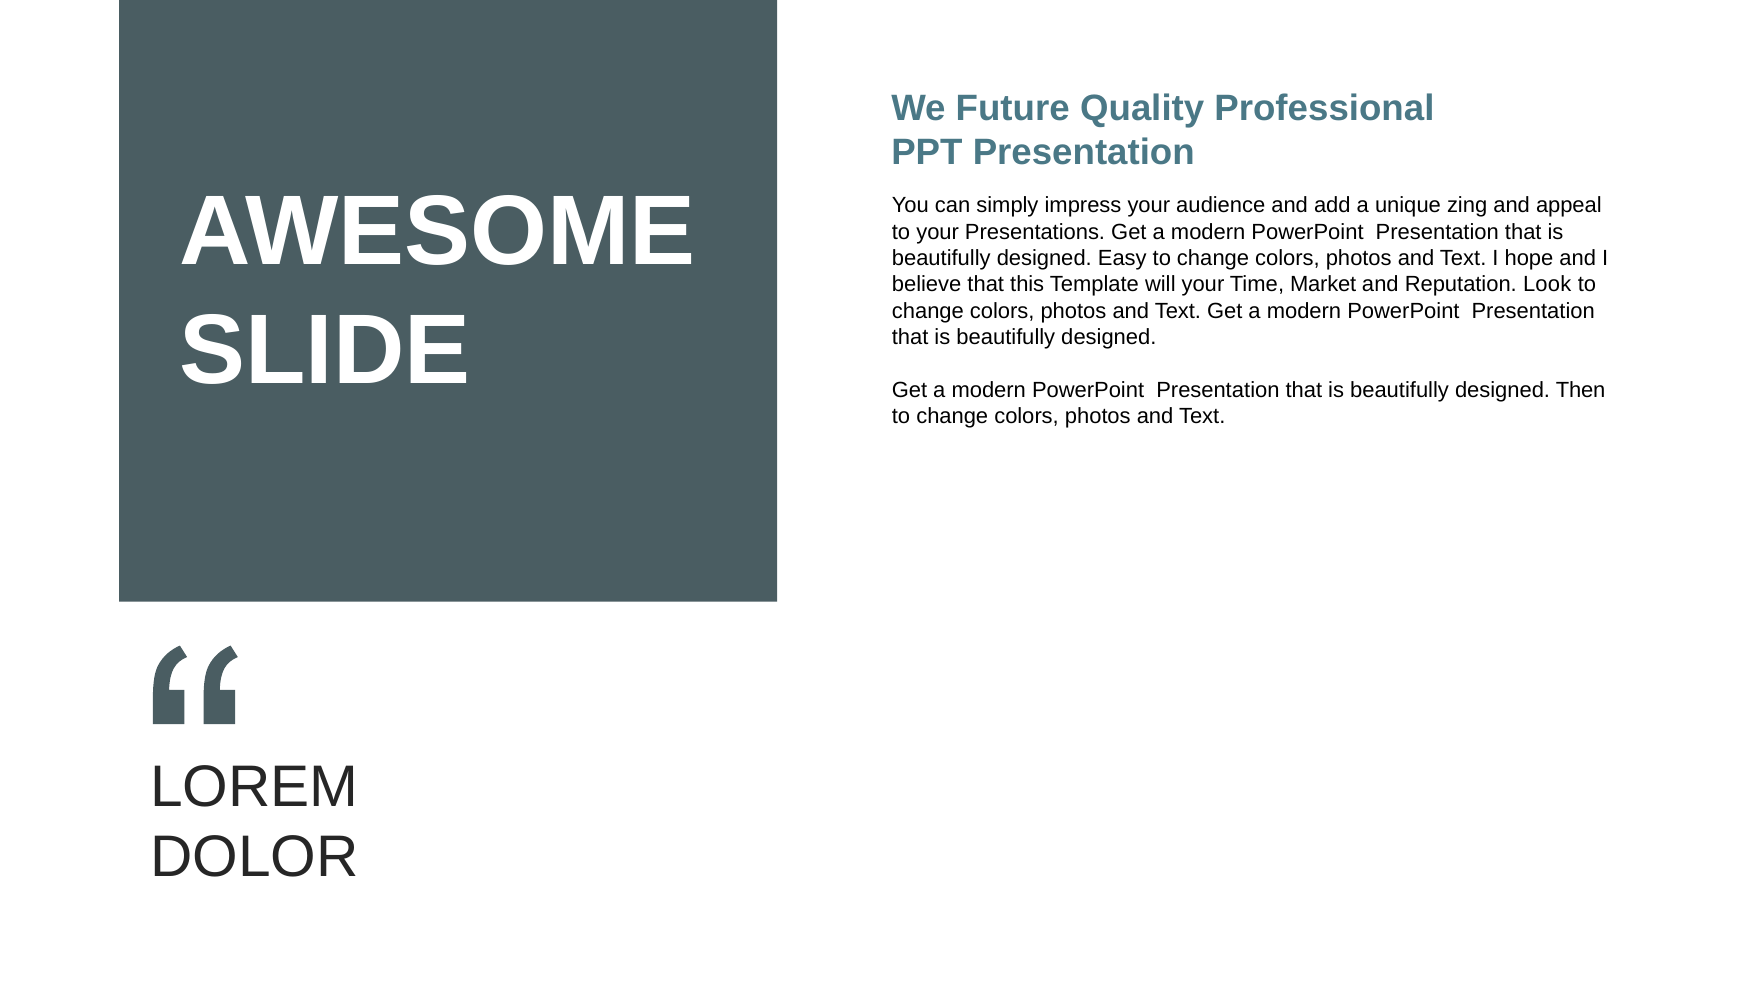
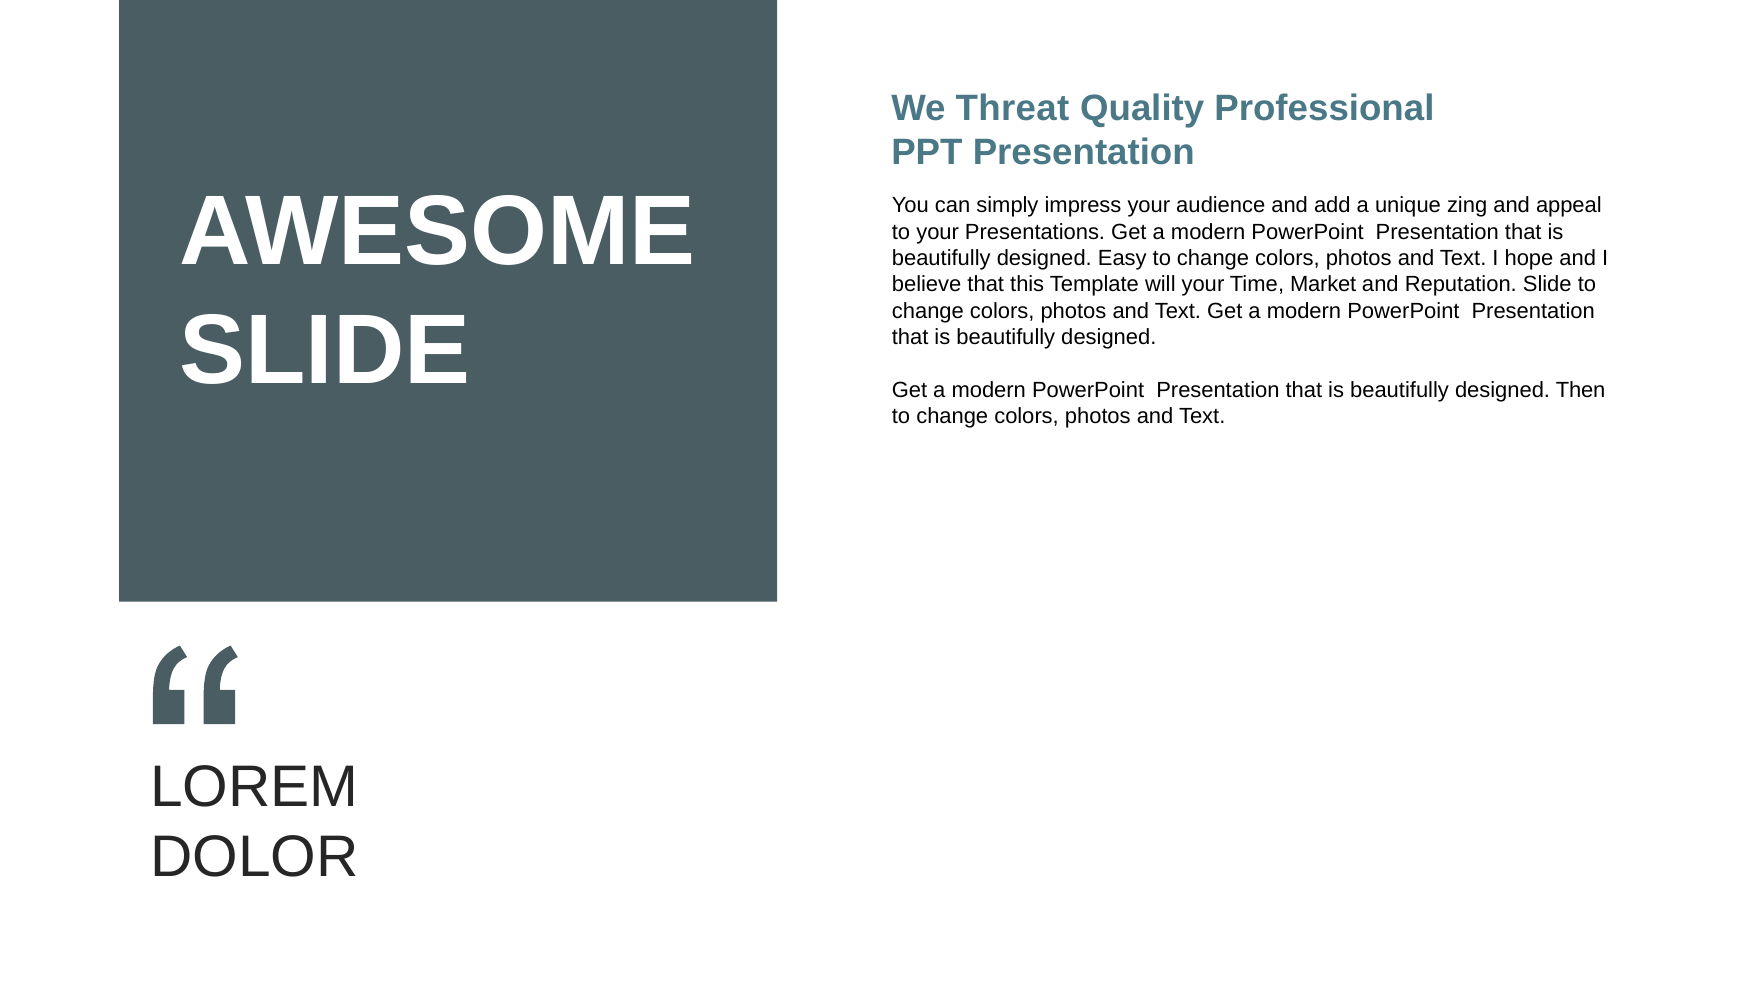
Future: Future -> Threat
Reputation Look: Look -> Slide
